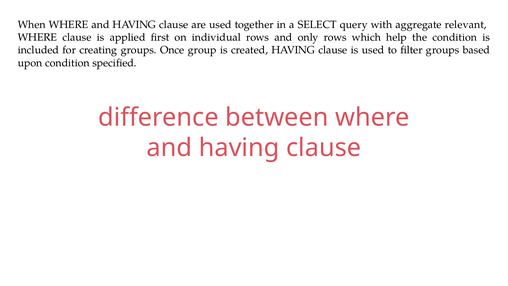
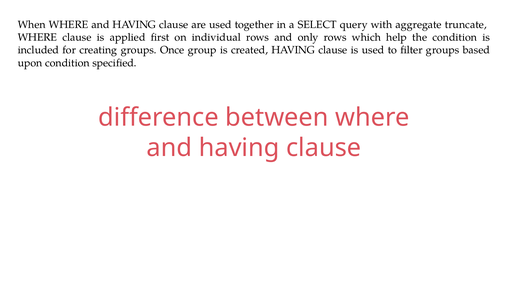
relevant: relevant -> truncate
